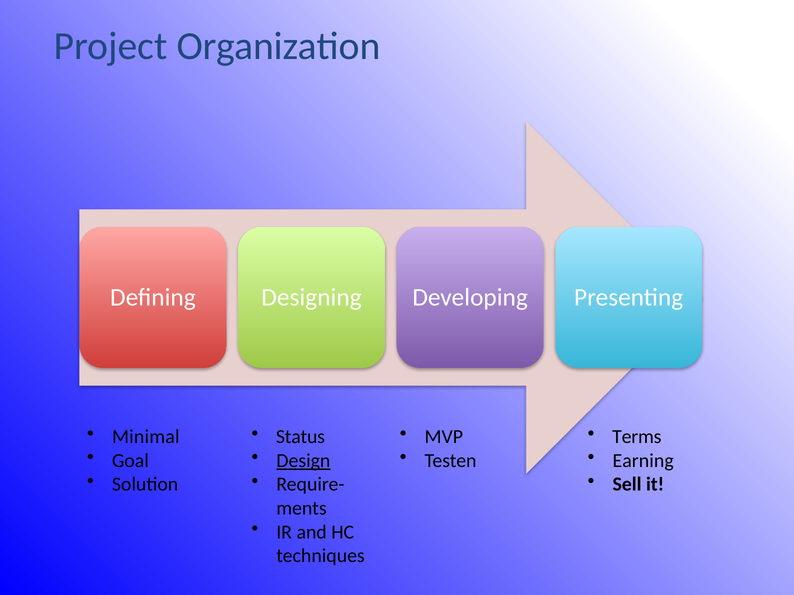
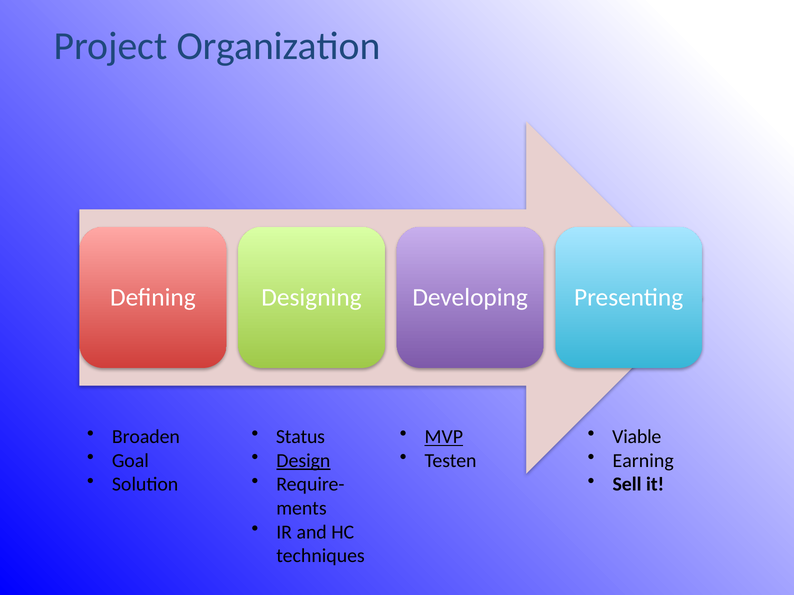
Minimal: Minimal -> Broaden
MVP underline: none -> present
Terms: Terms -> Viable
